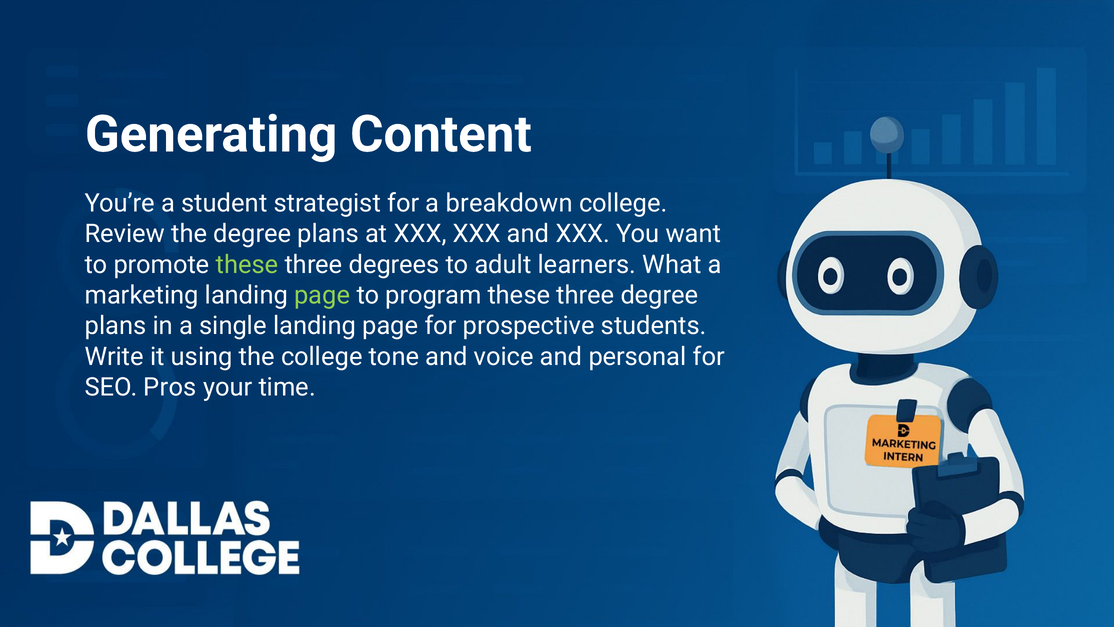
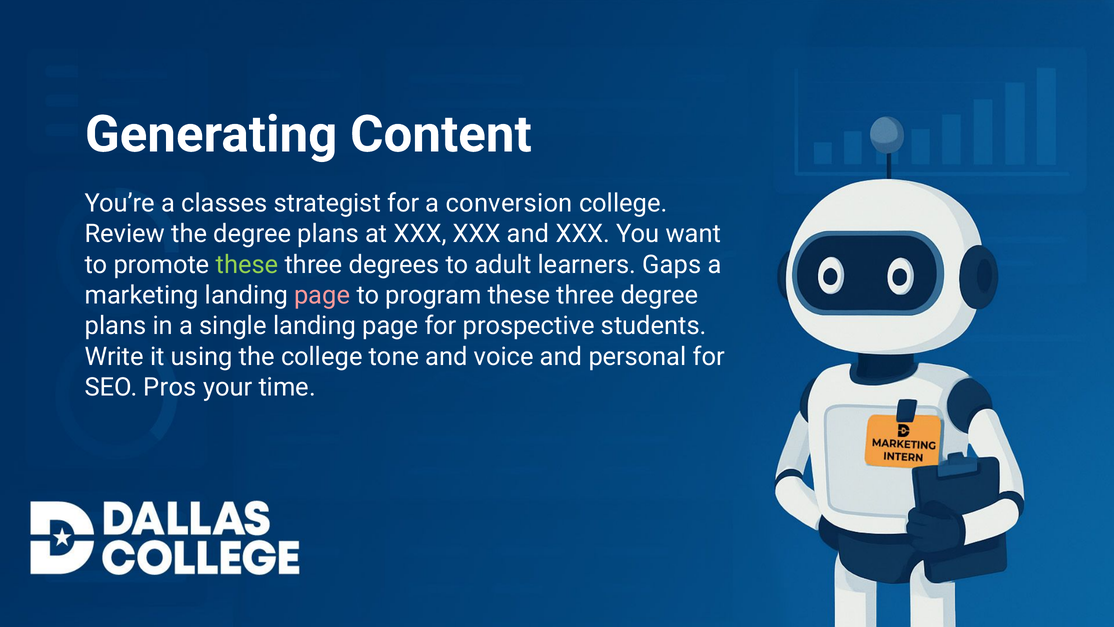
student: student -> classes
breakdown: breakdown -> conversion
What: What -> Gaps
page at (322, 295) colour: light green -> pink
